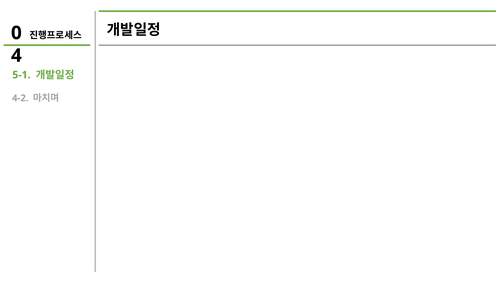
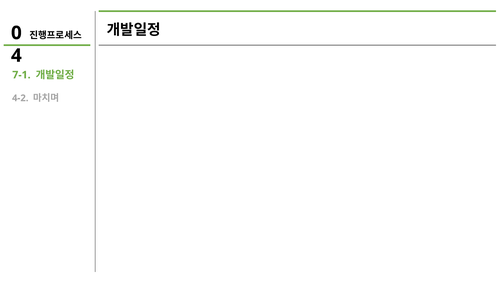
5-1: 5-1 -> 7-1
